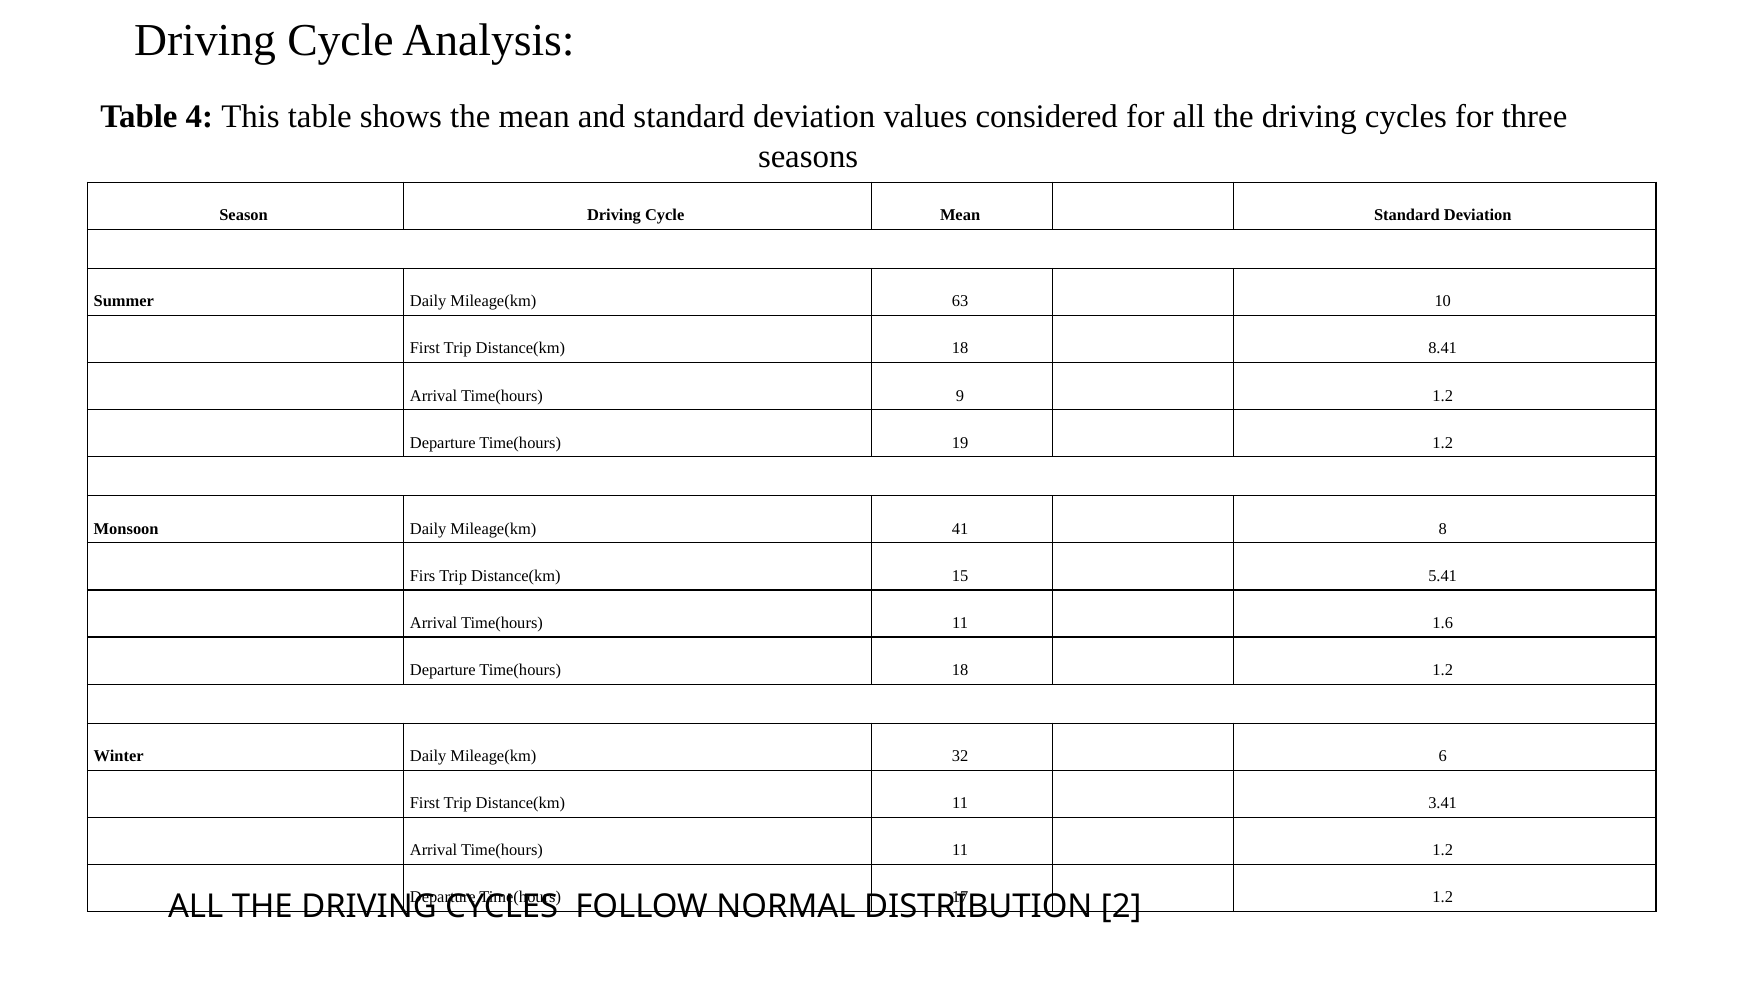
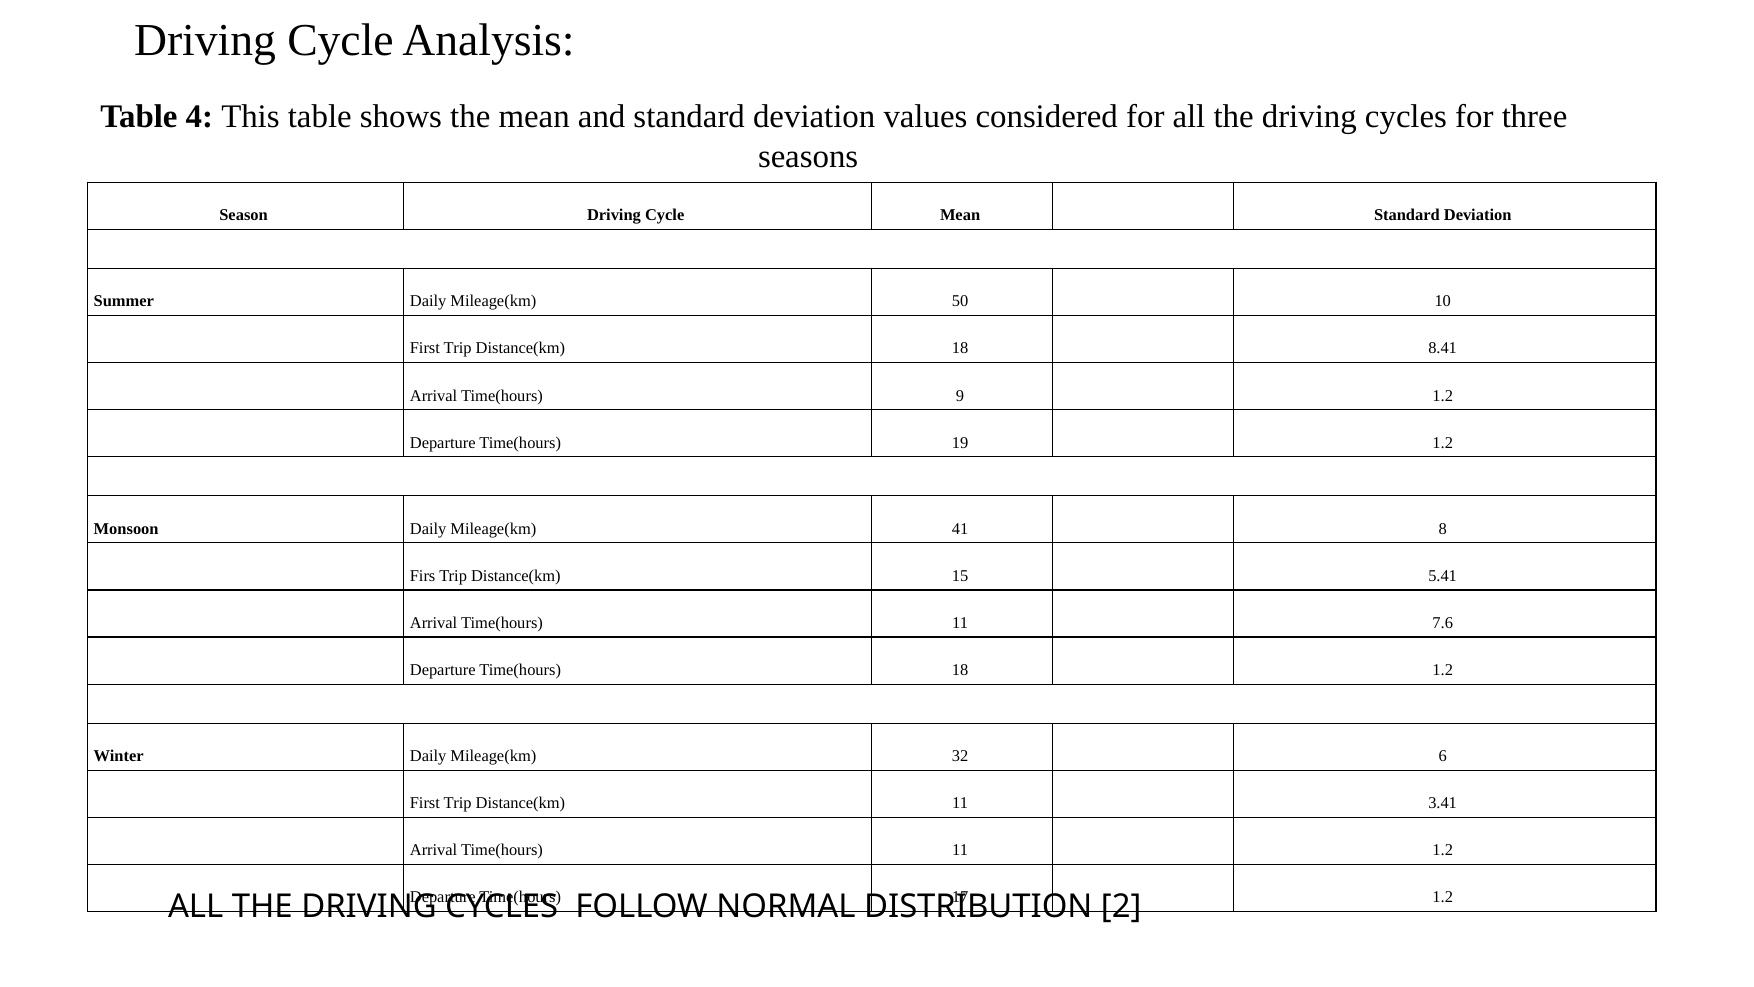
63: 63 -> 50
1.6: 1.6 -> 7.6
